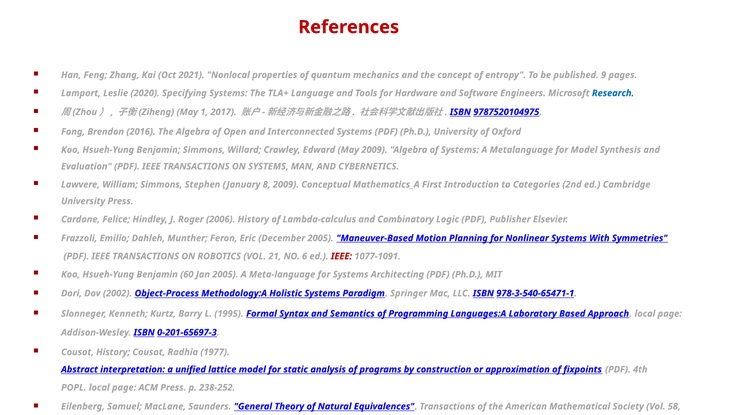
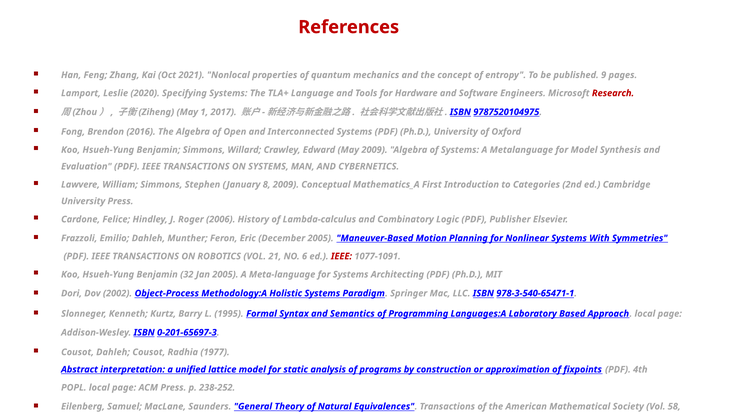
Research colour: blue -> red
60: 60 -> 32
Cousot History: History -> Dahleh
